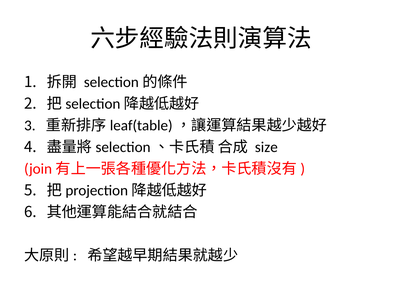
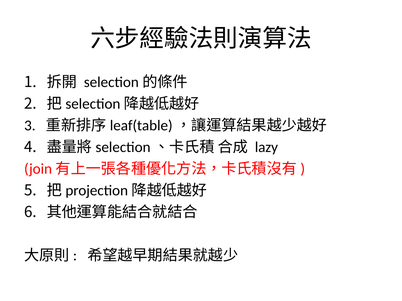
size: size -> lazy
